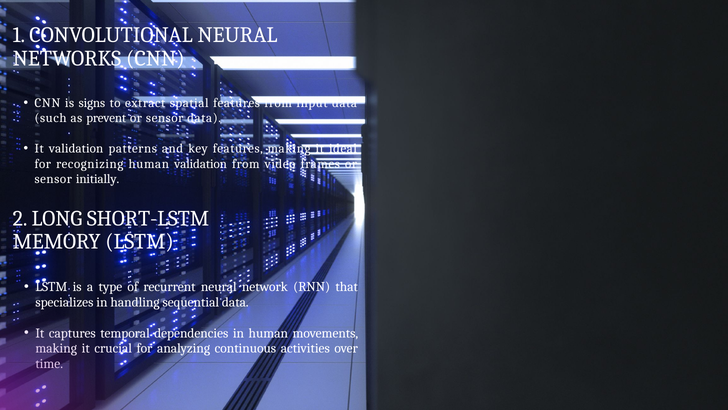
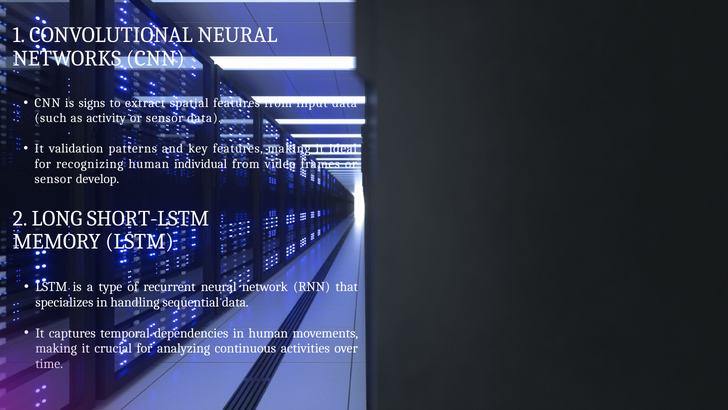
prevent: prevent -> activity
human validation: validation -> individual
initially: initially -> develop
